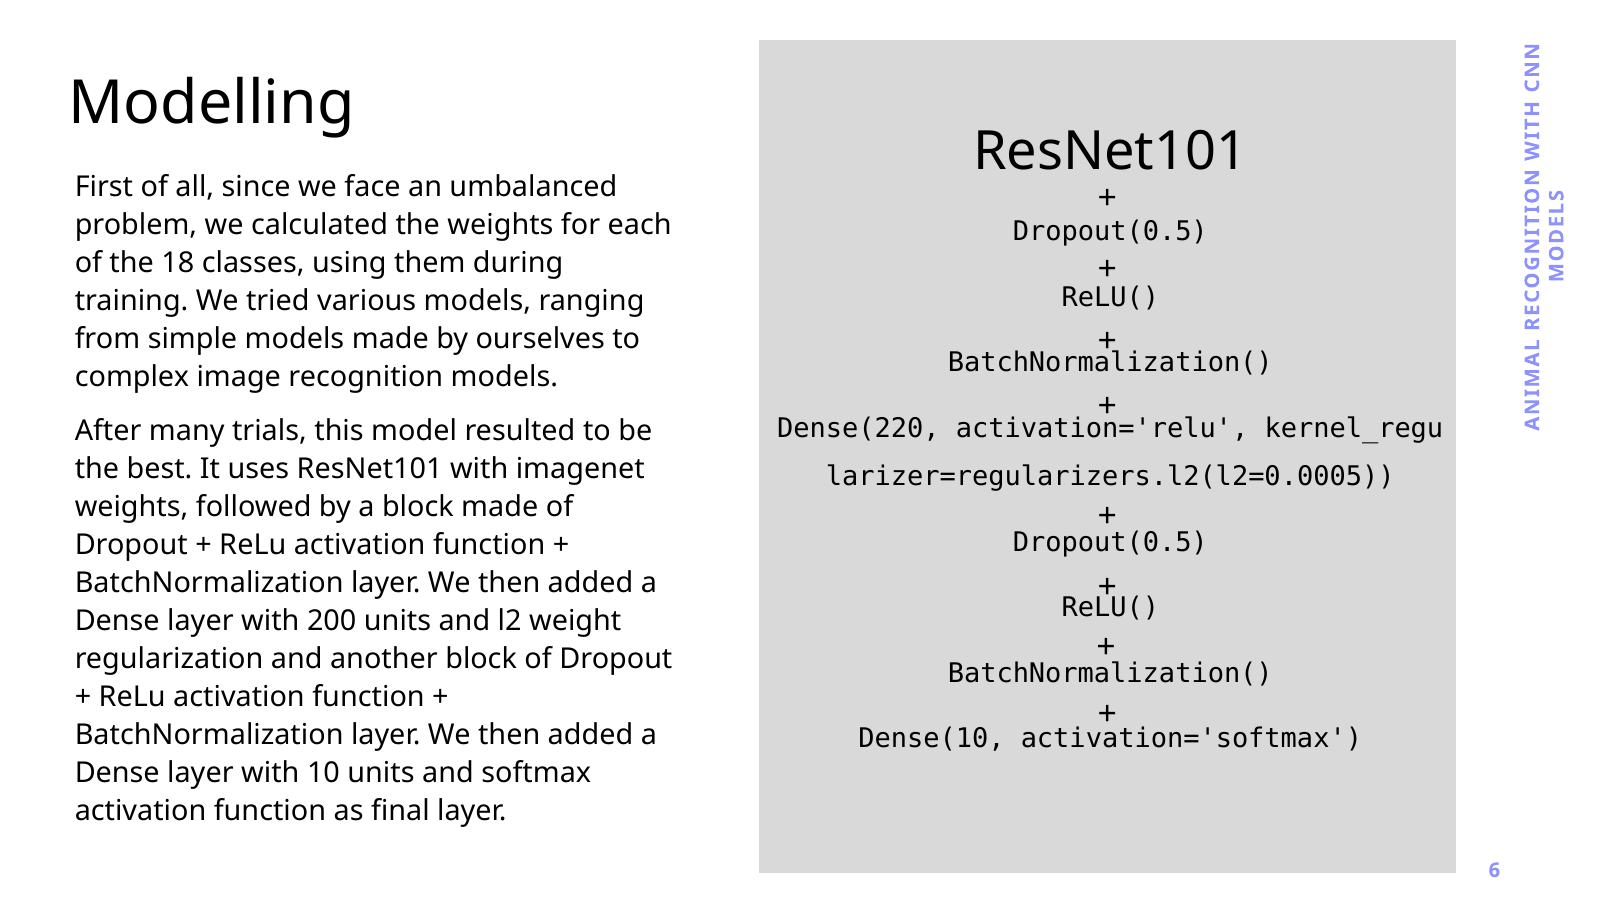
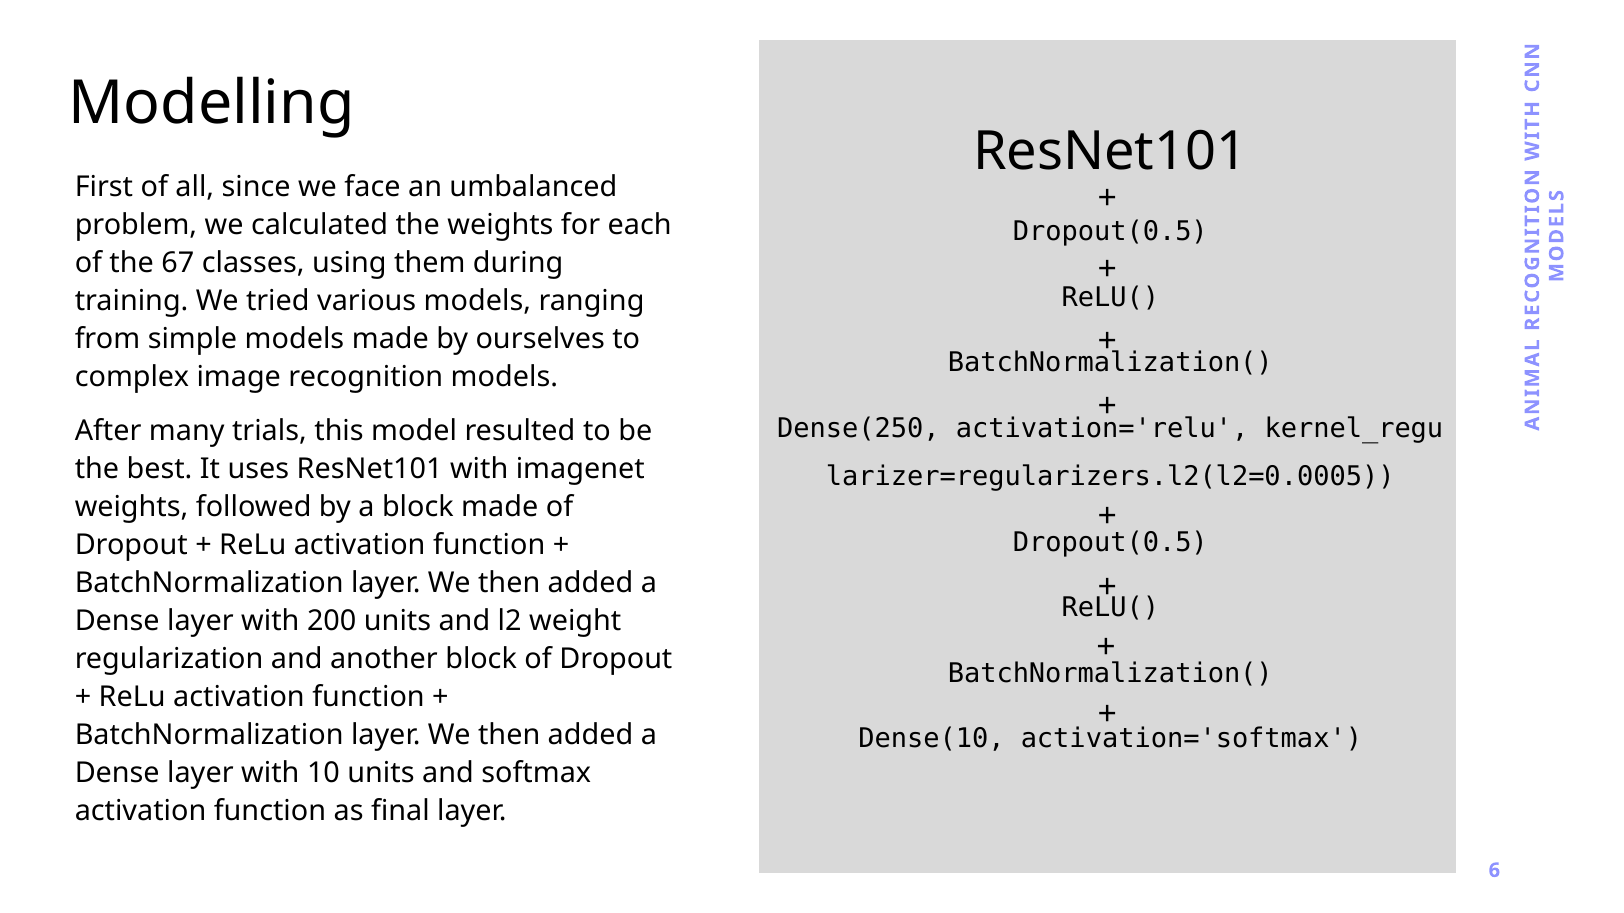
18: 18 -> 67
Dense(220: Dense(220 -> Dense(250
